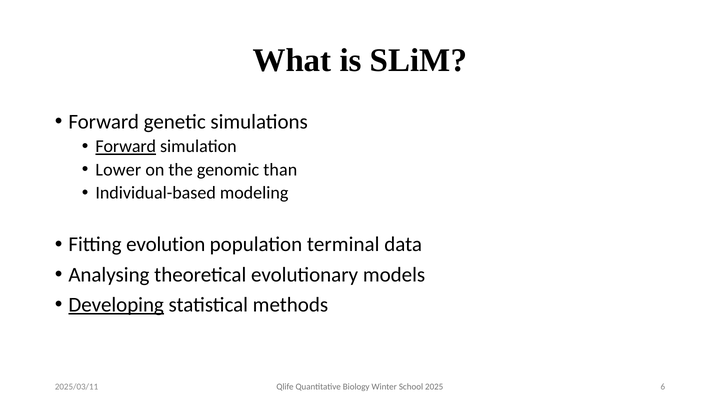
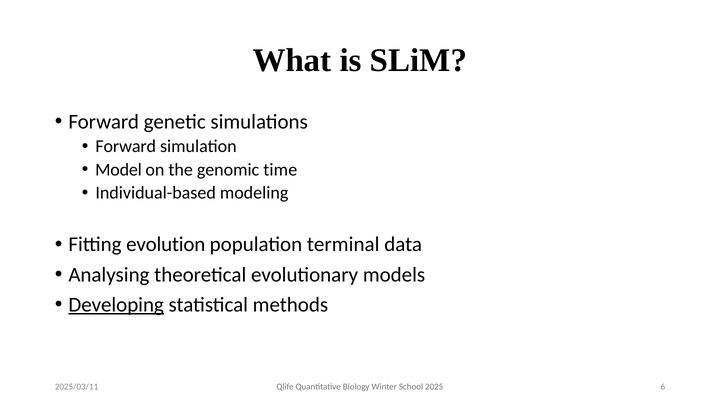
Forward at (126, 147) underline: present -> none
Lower: Lower -> Model
than: than -> time
